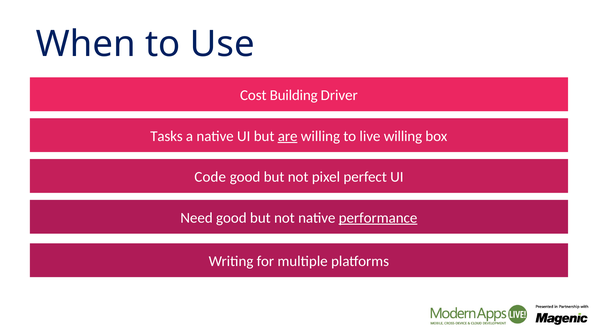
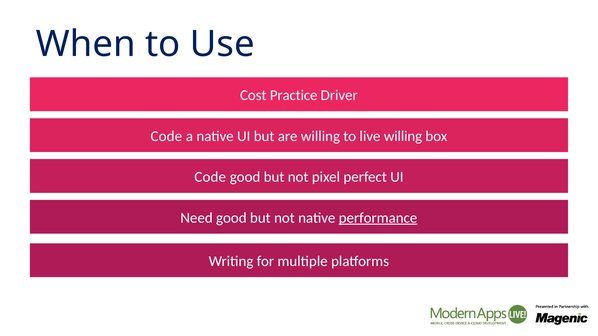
Building: Building -> Practice
Tasks at (166, 136): Tasks -> Code
are underline: present -> none
